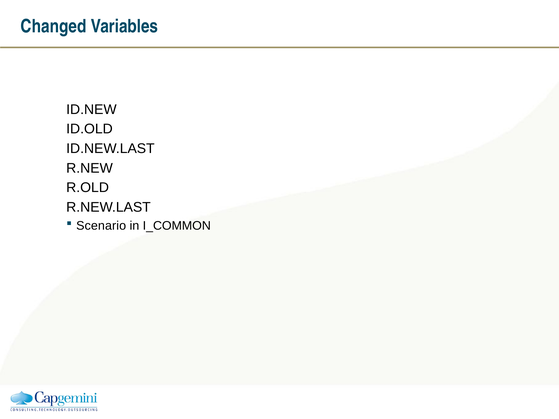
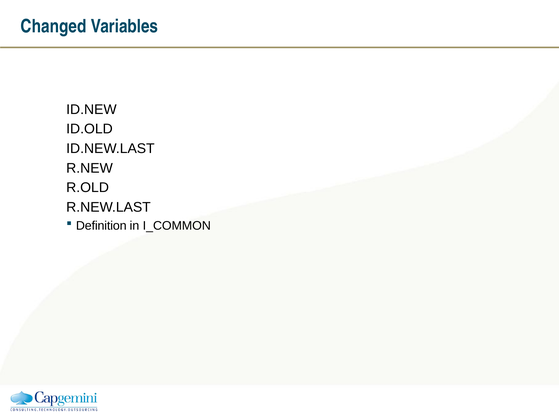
Scenario: Scenario -> Definition
